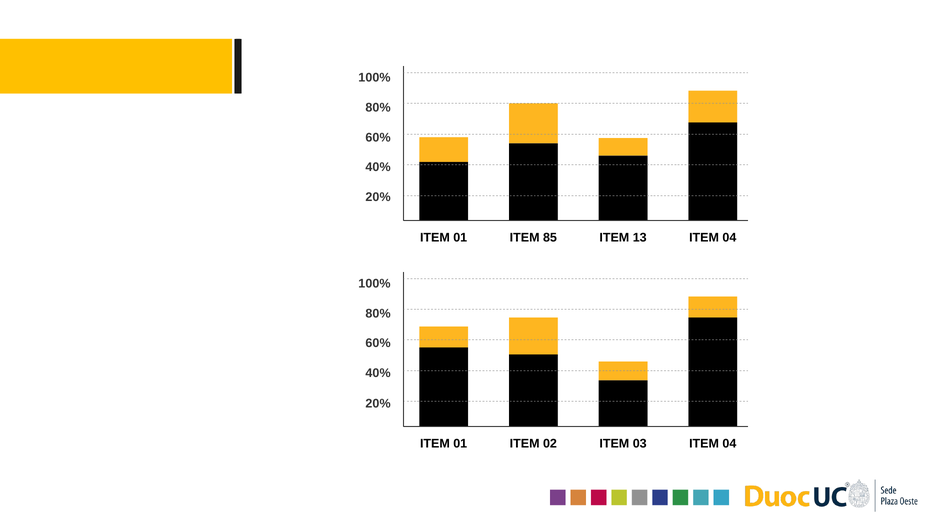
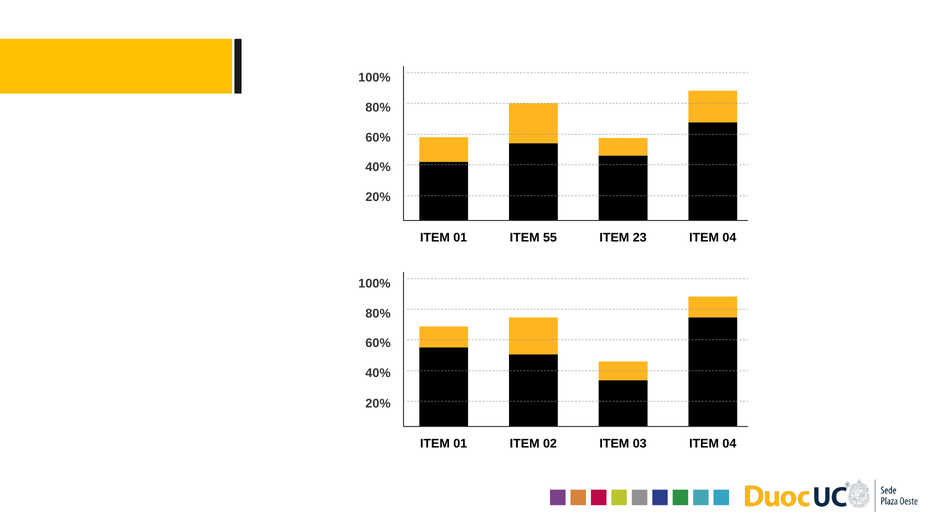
85: 85 -> 55
13: 13 -> 23
